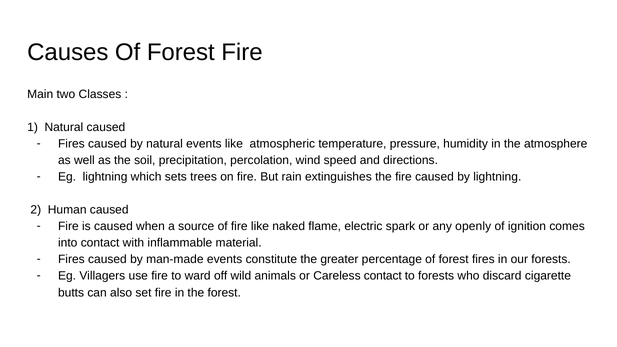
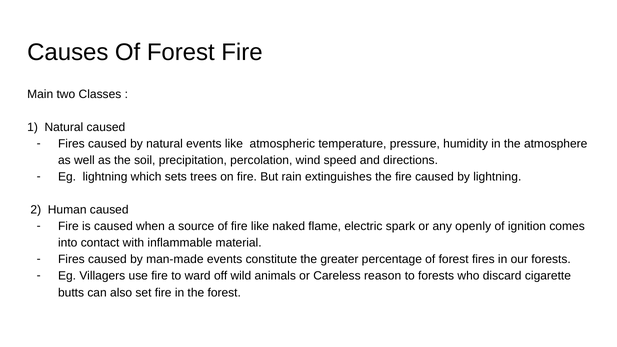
Careless contact: contact -> reason
